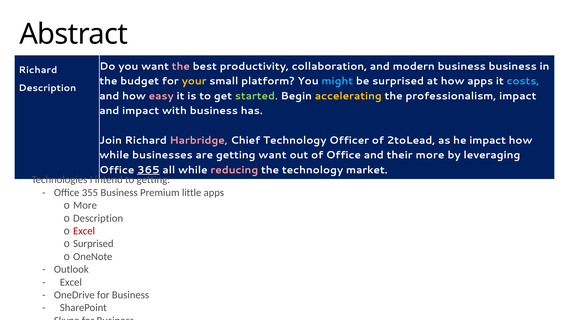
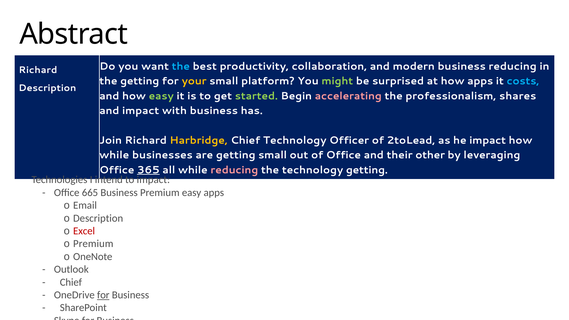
the at (181, 66) colour: pink -> light blue
business business: business -> reducing
the budget: budget -> getting
might colour: light blue -> light green
easy at (161, 96) colour: pink -> light green
accelerating colour: yellow -> pink
professionalism impact: impact -> shares
Harbridge colour: pink -> yellow
getting want: want -> small
their more: more -> other
technology market: market -> getting
to getting: getting -> impact
355: 355 -> 665
Premium little: little -> easy
o More: More -> Email
o Surprised: Surprised -> Premium
Excel at (71, 282): Excel -> Chief
for at (103, 295) underline: none -> present
